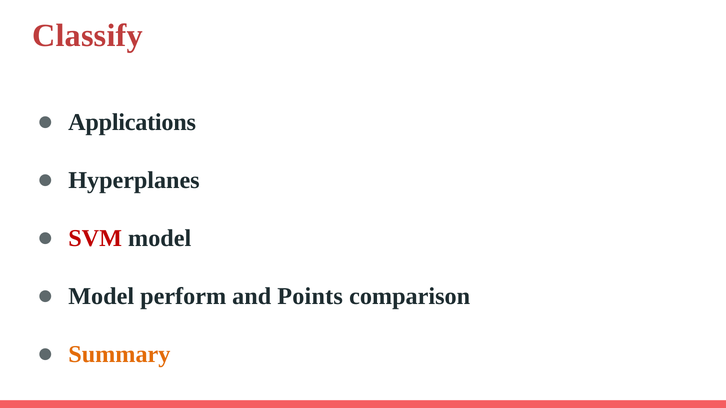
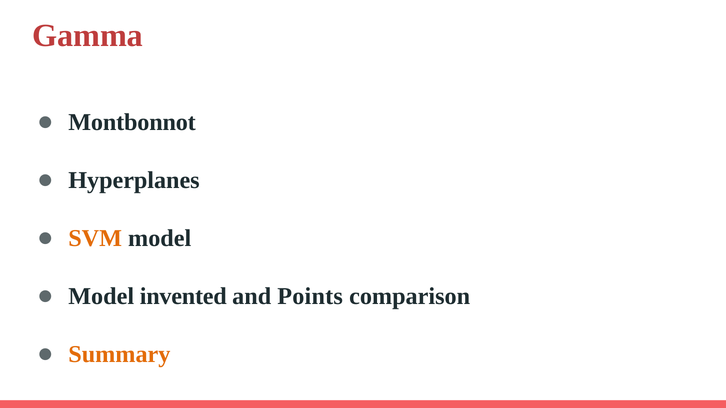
Classify: Classify -> Gamma
Applications: Applications -> Montbonnot
SVM colour: red -> orange
perform: perform -> invented
